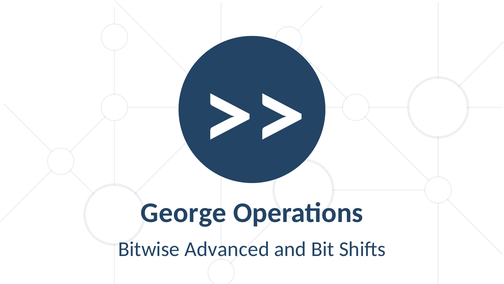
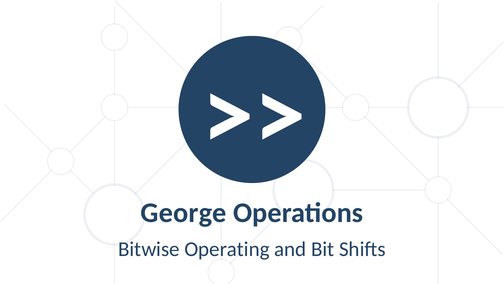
Advanced: Advanced -> Operating
